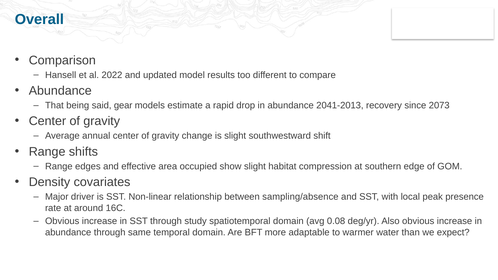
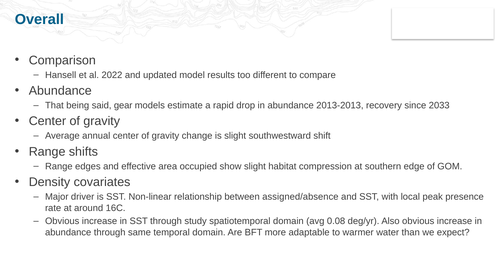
2041-2013: 2041-2013 -> 2013-2013
2073: 2073 -> 2033
sampling/absence: sampling/absence -> assigned/absence
